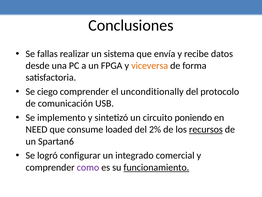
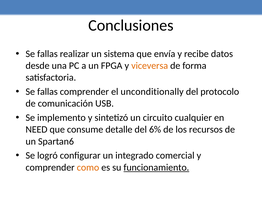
ciego at (47, 91): ciego -> fallas
poniendo: poniendo -> cualquier
loaded: loaded -> detalle
2%: 2% -> 6%
recursos underline: present -> none
como colour: purple -> orange
